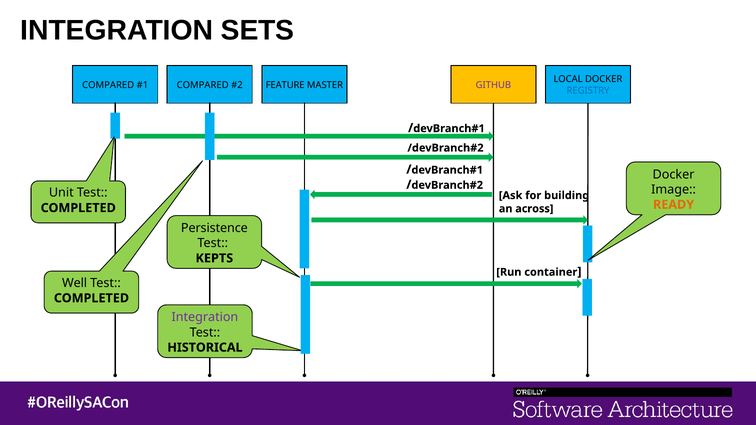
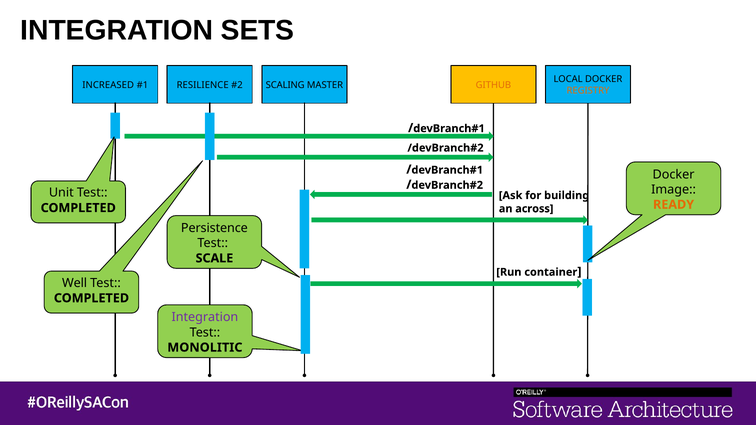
COMPARED at (108, 85): COMPARED -> INCREASED
COMPARED at (203, 85): COMPARED -> RESILIENCE
FEATURE: FEATURE -> SCALING
GITHUB colour: purple -> orange
REGISTRY colour: blue -> orange
KEPTS: KEPTS -> SCALE
HISTORICAL: HISTORICAL -> MONOLITIC
